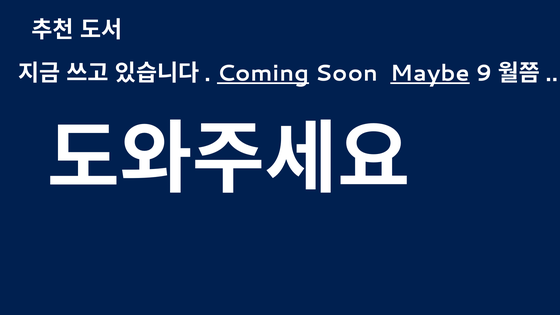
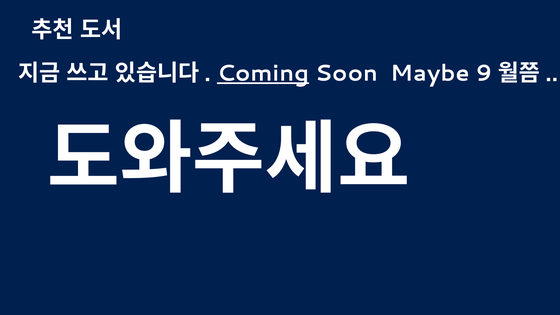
Maybe underline: present -> none
